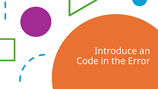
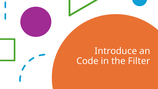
Error: Error -> Filter
